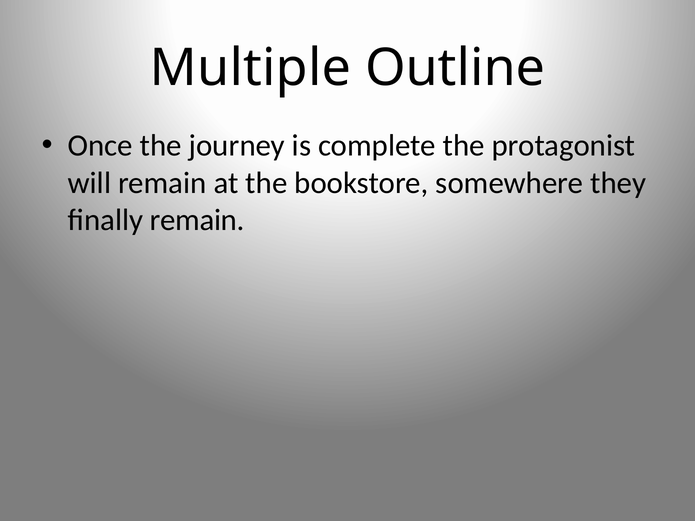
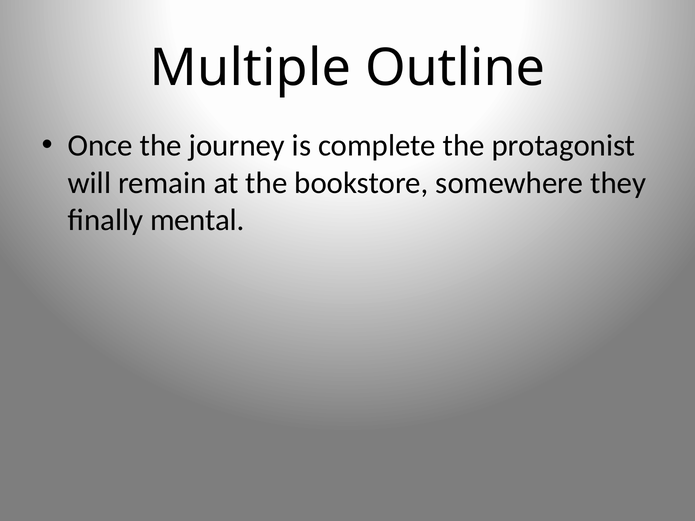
finally remain: remain -> mental
